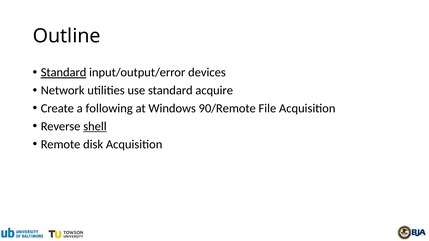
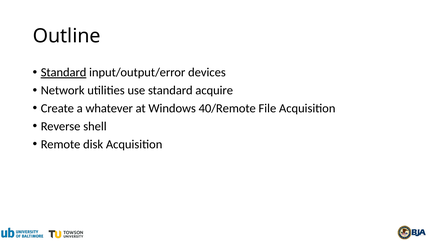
following: following -> whatever
90/Remote: 90/Remote -> 40/Remote
shell underline: present -> none
